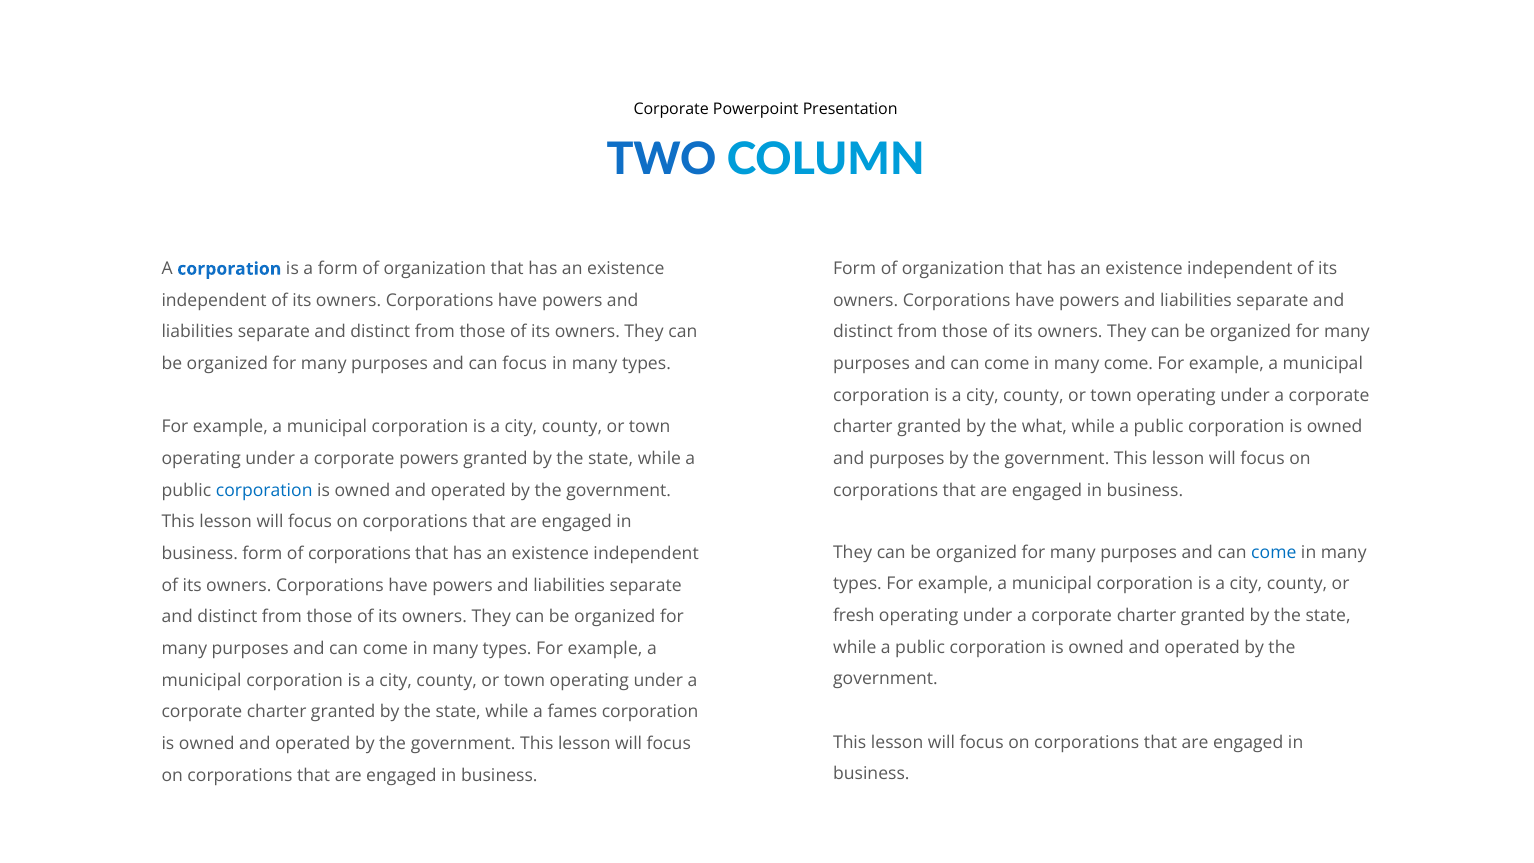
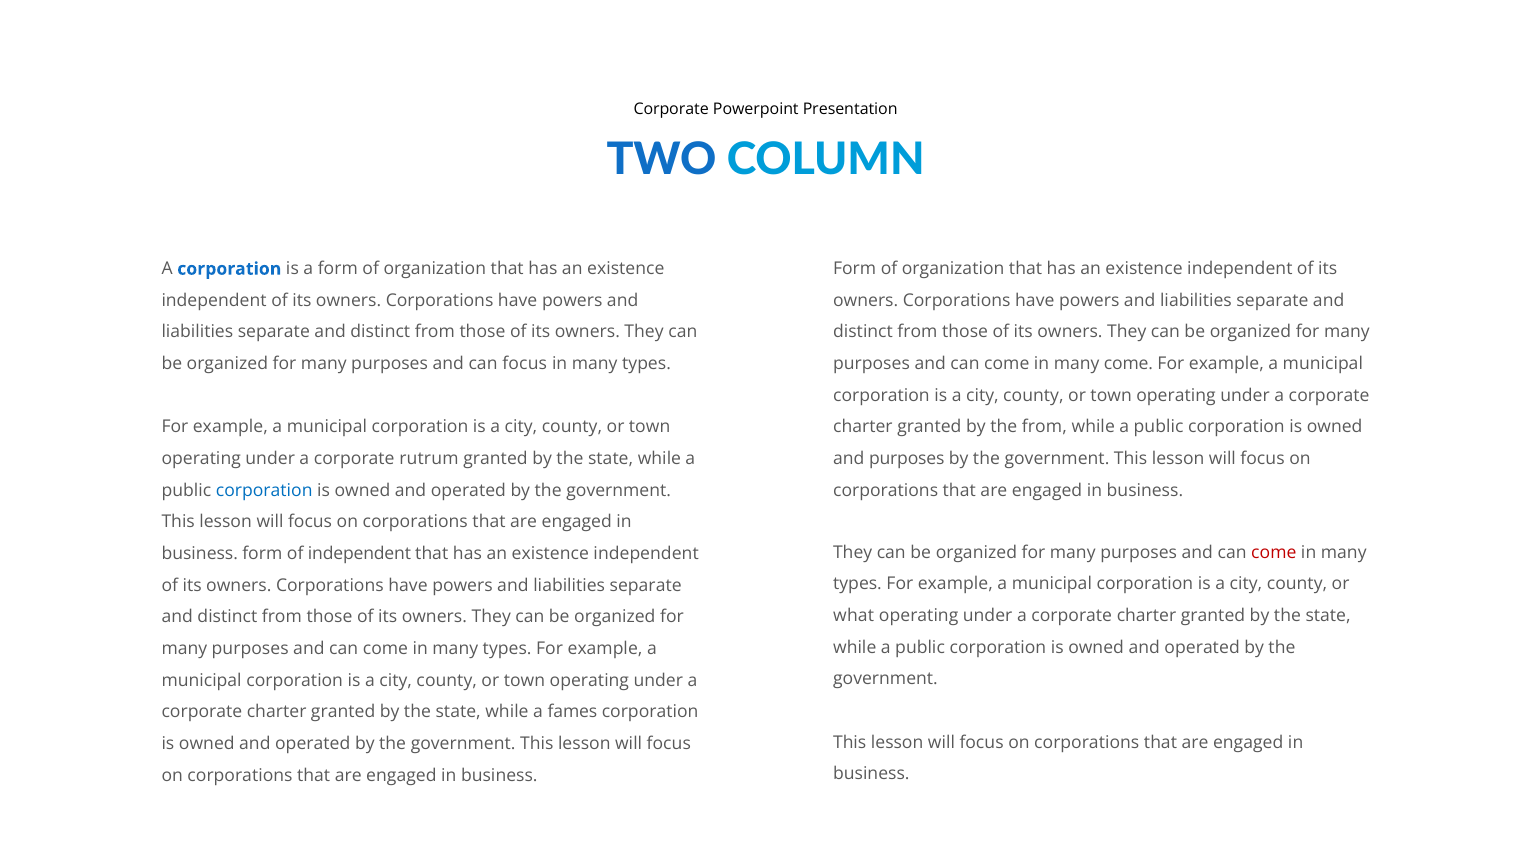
the what: what -> from
corporate powers: powers -> rutrum
come at (1274, 552) colour: blue -> red
of corporations: corporations -> independent
fresh: fresh -> what
